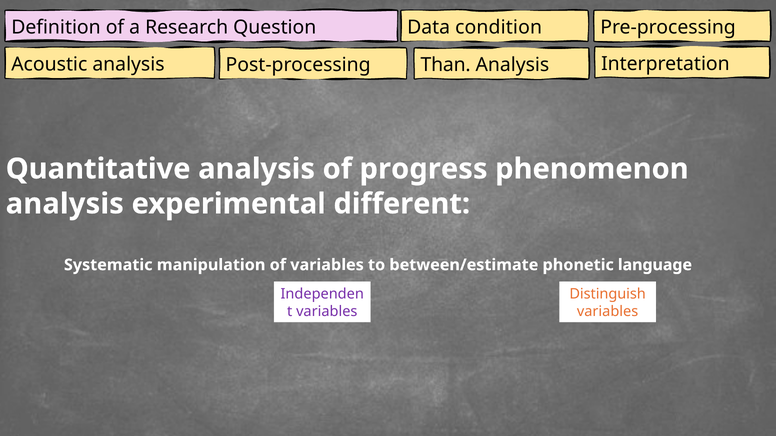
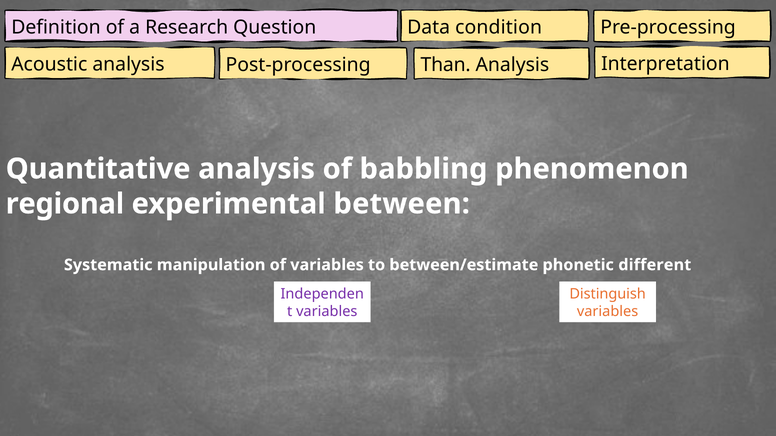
progress: progress -> babbling
analysis at (65, 204): analysis -> regional
different: different -> between
language: language -> different
